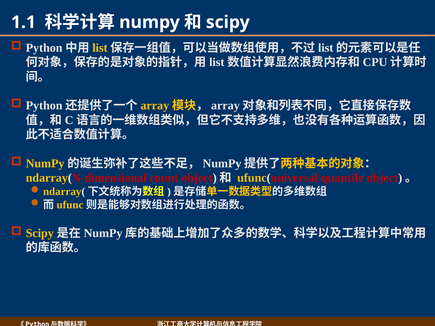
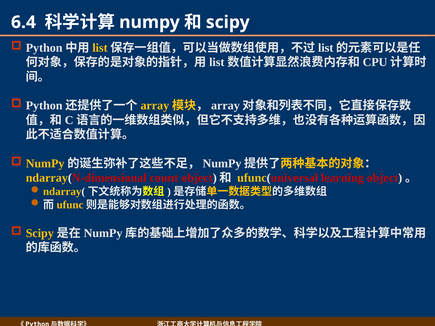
1.1: 1.1 -> 6.4
quantile: quantile -> learning
